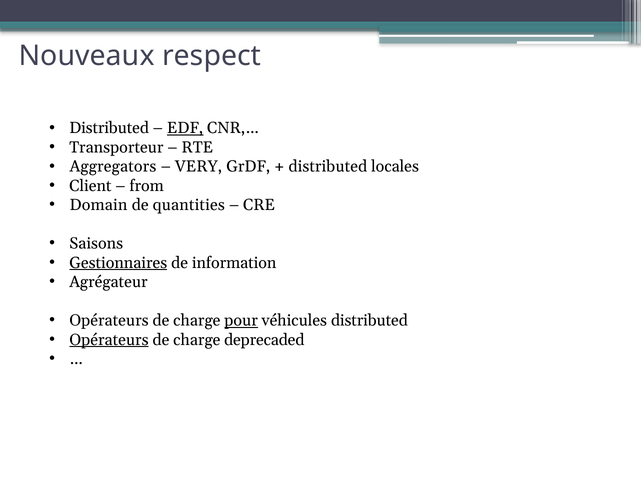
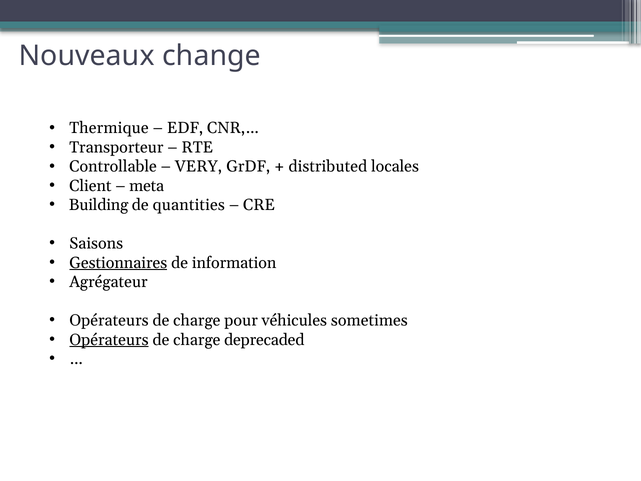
respect: respect -> change
Distributed at (109, 128): Distributed -> Thermique
EDF underline: present -> none
Aggregators: Aggregators -> Controllable
from: from -> meta
Domain: Domain -> Building
pour underline: present -> none
véhicules distributed: distributed -> sometimes
